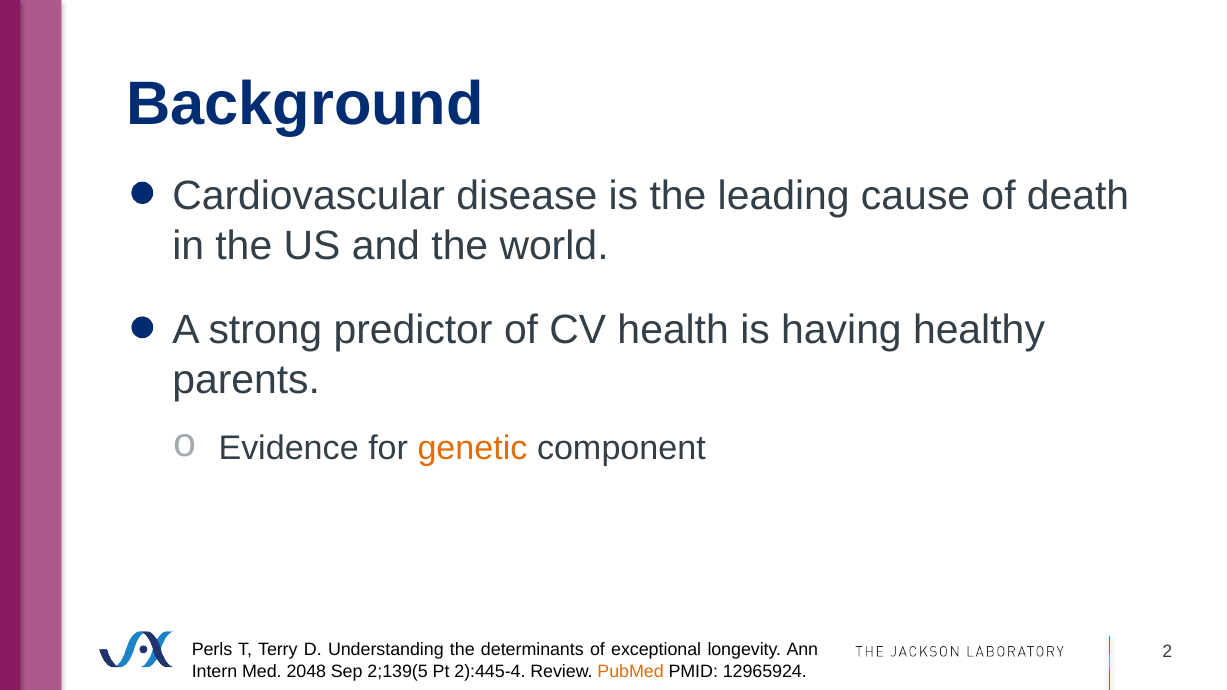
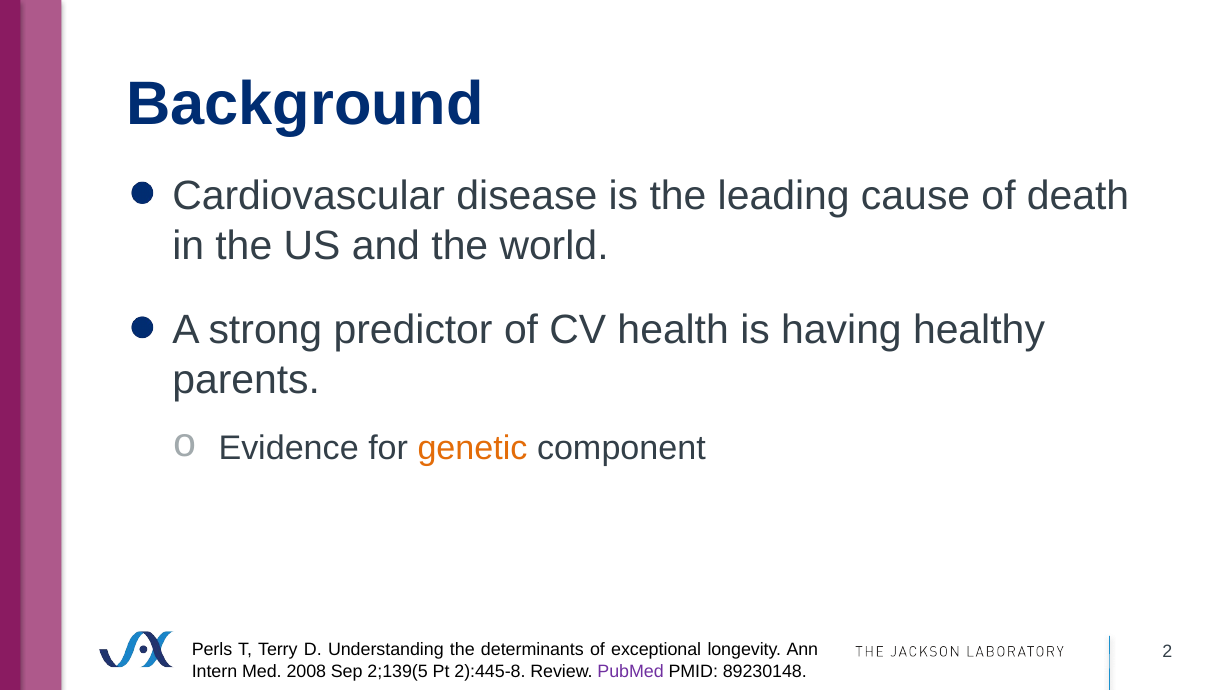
2048: 2048 -> 2008
2):445-4: 2):445-4 -> 2):445-8
PubMed colour: orange -> purple
12965924: 12965924 -> 89230148
